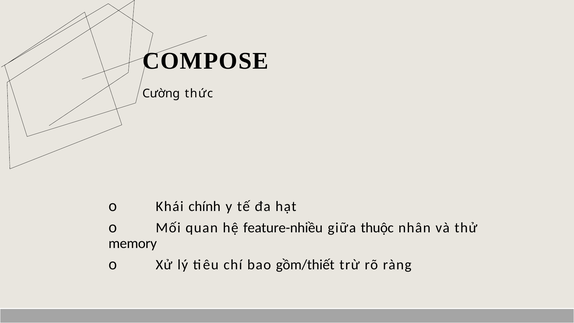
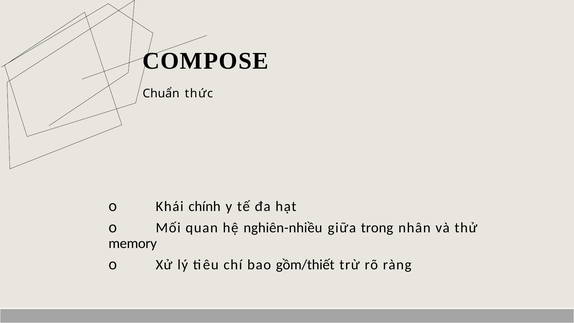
Cường: Cường -> Chuẩn
feature-nhiều: feature-nhiều -> nghiên-nhiều
thuộc: thuộc -> trong
